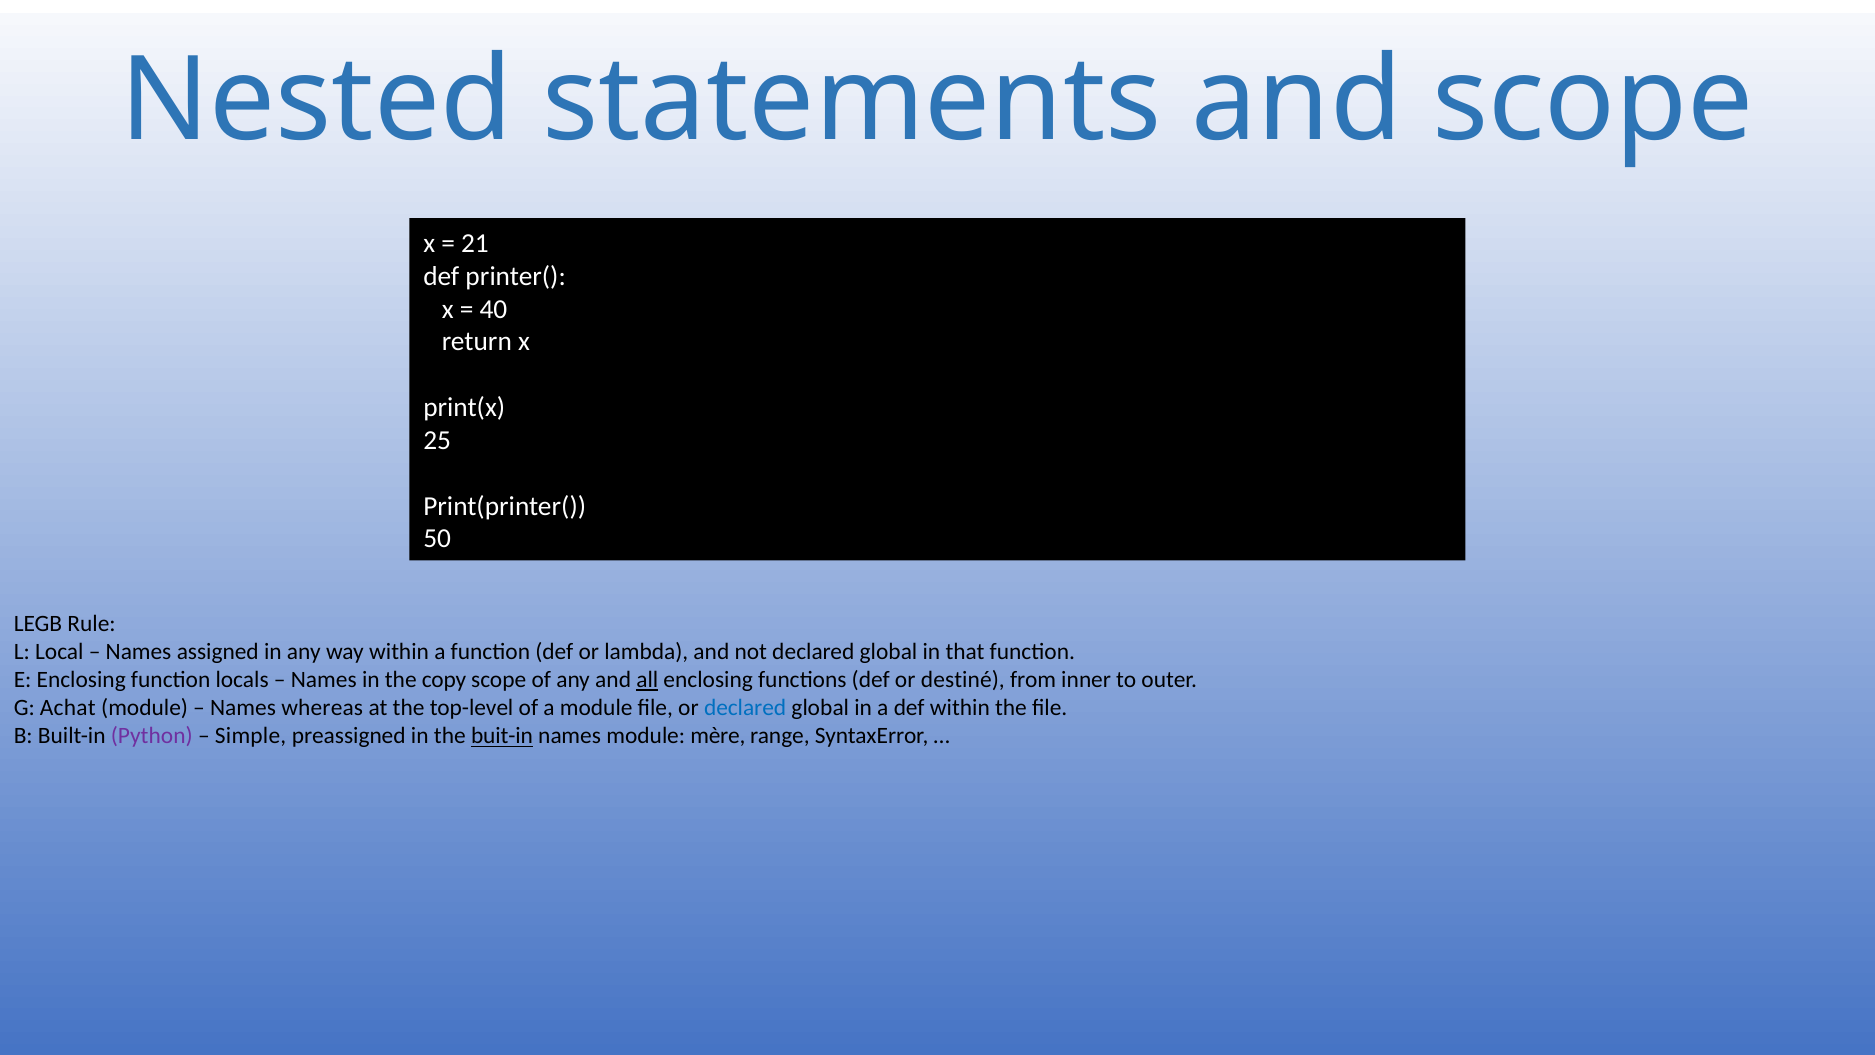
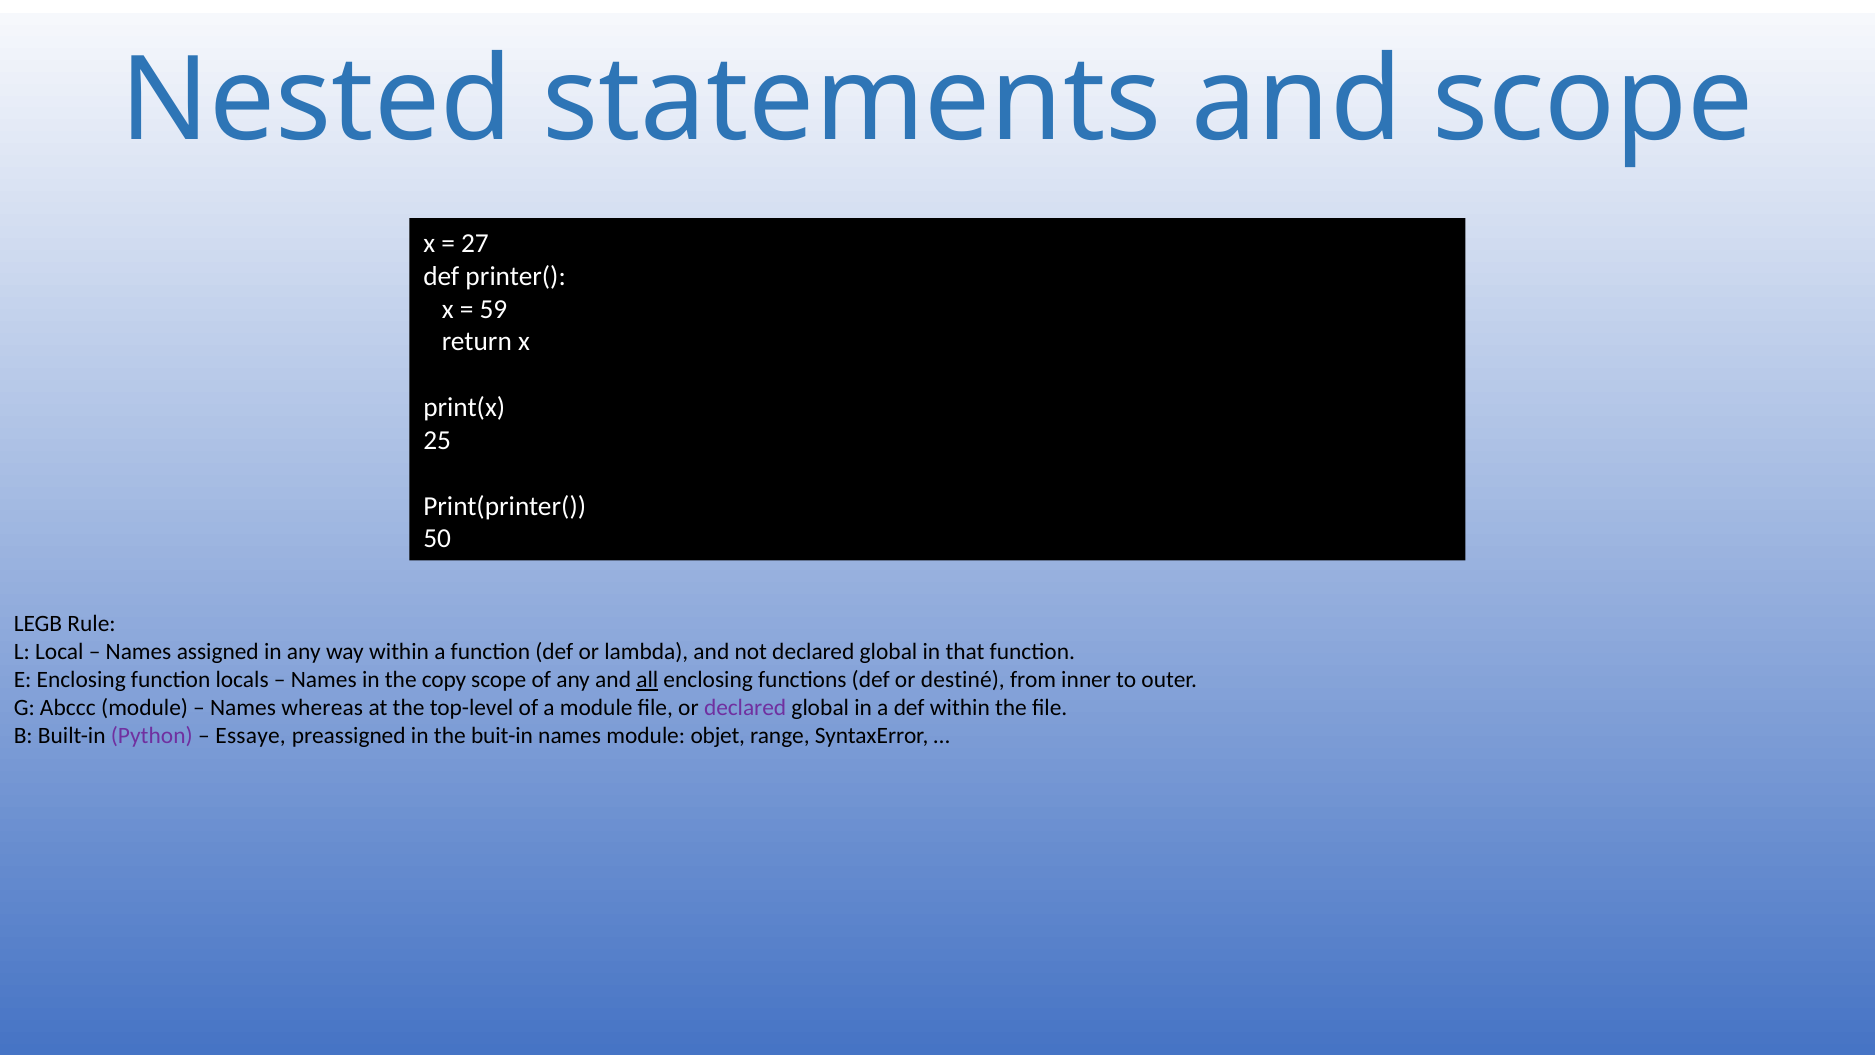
21: 21 -> 27
40 at (493, 309): 40 -> 59
Achat: Achat -> Abccc
declared at (745, 708) colour: blue -> purple
Simple: Simple -> Essaye
buit-in underline: present -> none
mère: mère -> objet
